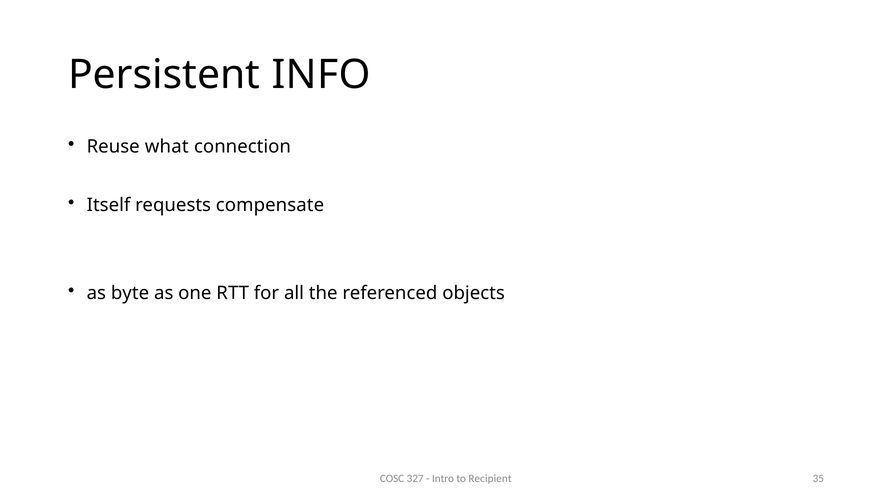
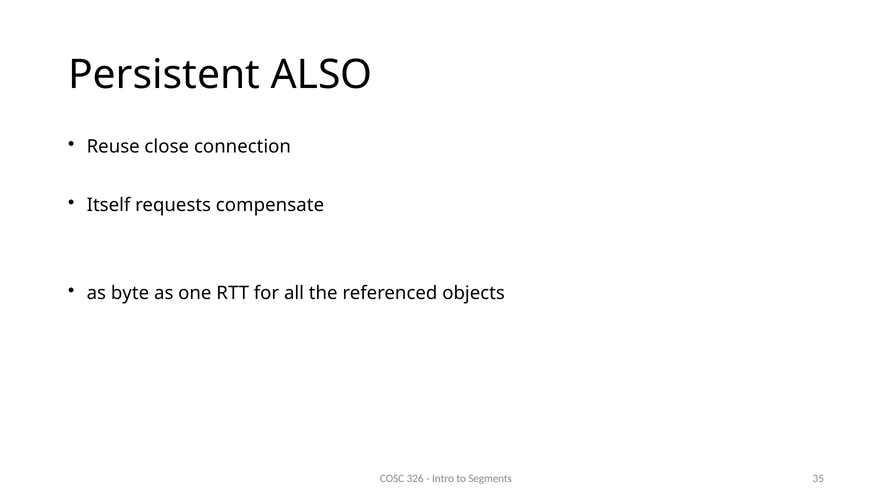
INFO: INFO -> ALSO
what: what -> close
327: 327 -> 326
Recipient: Recipient -> Segments
